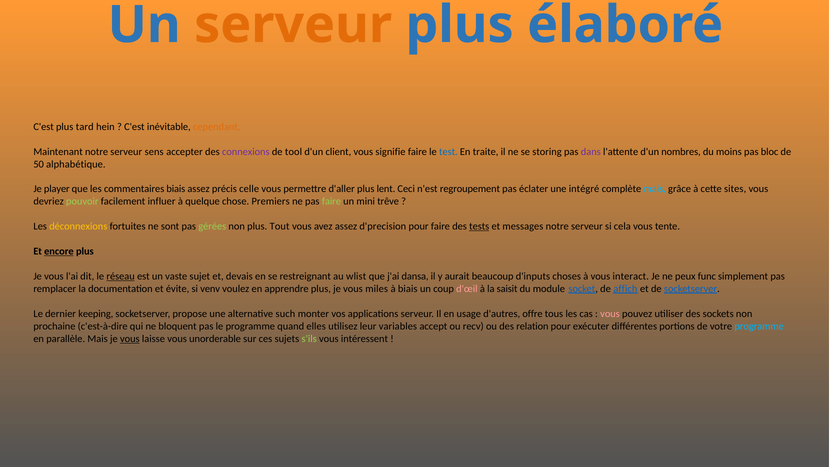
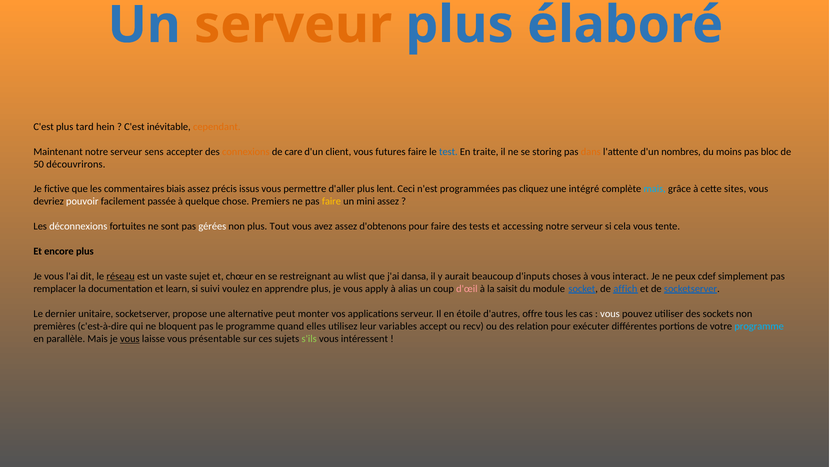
connexions colour: purple -> orange
tool: tool -> care
signifie: signifie -> futures
dans colour: purple -> orange
alphabétique: alphabétique -> découvrirons
player: player -> fictive
celle: celle -> issus
regroupement: regroupement -> programmées
éclater: éclater -> cliquez
pouvoir colour: light green -> white
influer: influer -> passée
faire at (331, 202) colour: light green -> yellow
mini trêve: trêve -> assez
déconnexions colour: yellow -> white
gérées colour: light green -> white
d'precision: d'precision -> d'obtenons
tests underline: present -> none
messages: messages -> accessing
encore underline: present -> none
devais: devais -> chœur
func: func -> cdef
évite: évite -> learn
venv: venv -> suivi
miles: miles -> apply
à biais: biais -> alias
keeping: keeping -> unitaire
such: such -> peut
usage: usage -> étoile
vous at (610, 314) colour: pink -> white
prochaine: prochaine -> premières
unorderable: unorderable -> présentable
